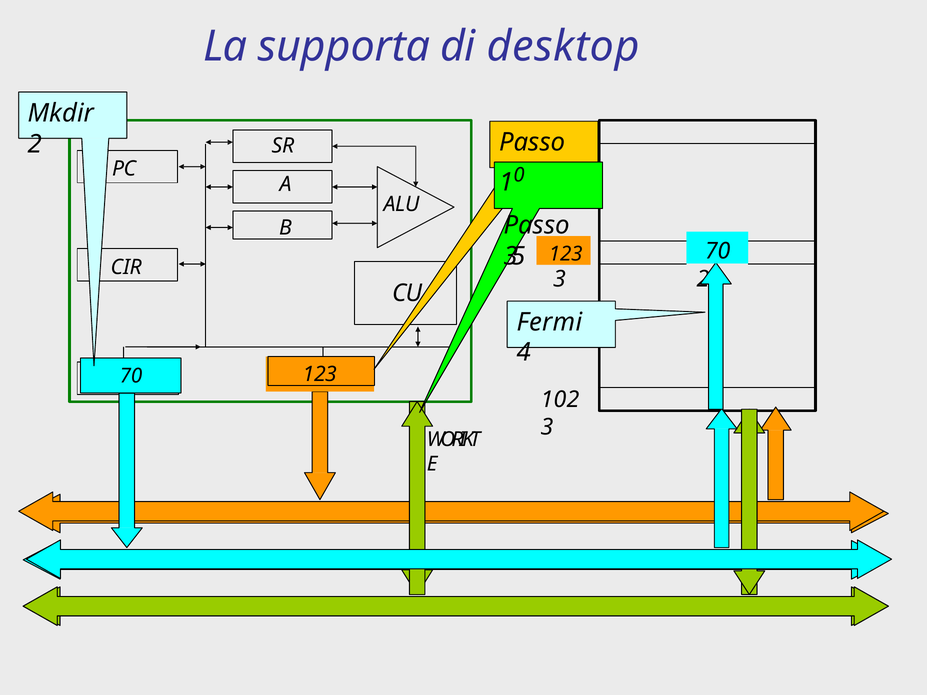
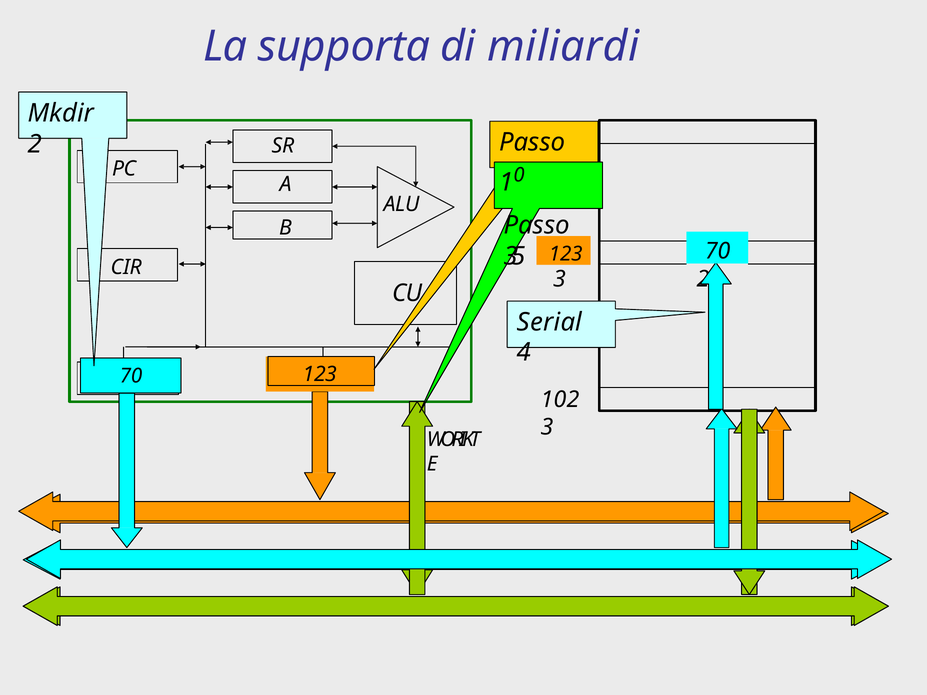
desktop: desktop -> miliardi
Fermi: Fermi -> Serial
